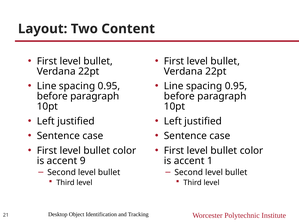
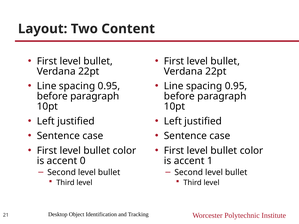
9: 9 -> 0
